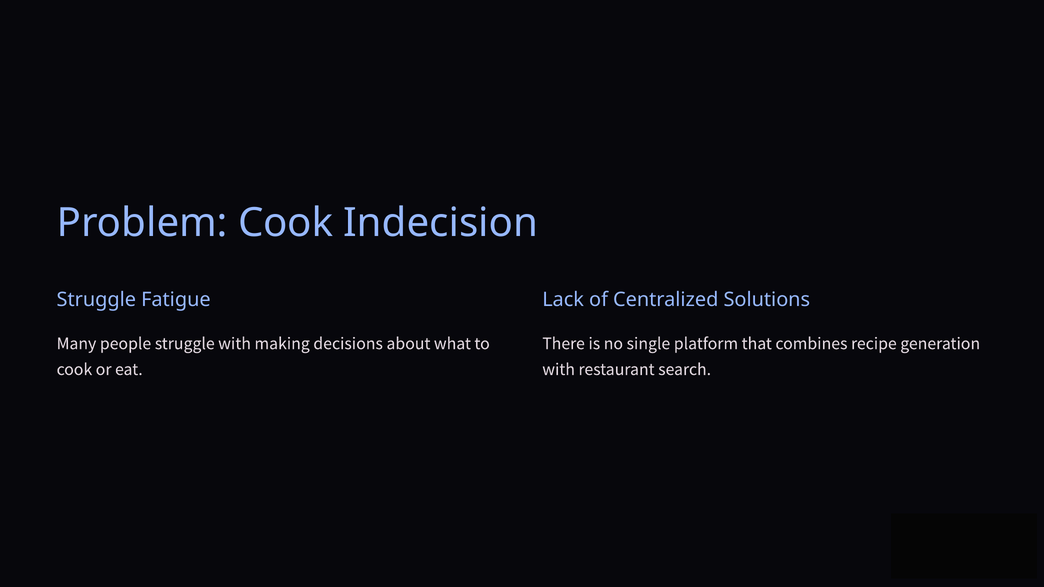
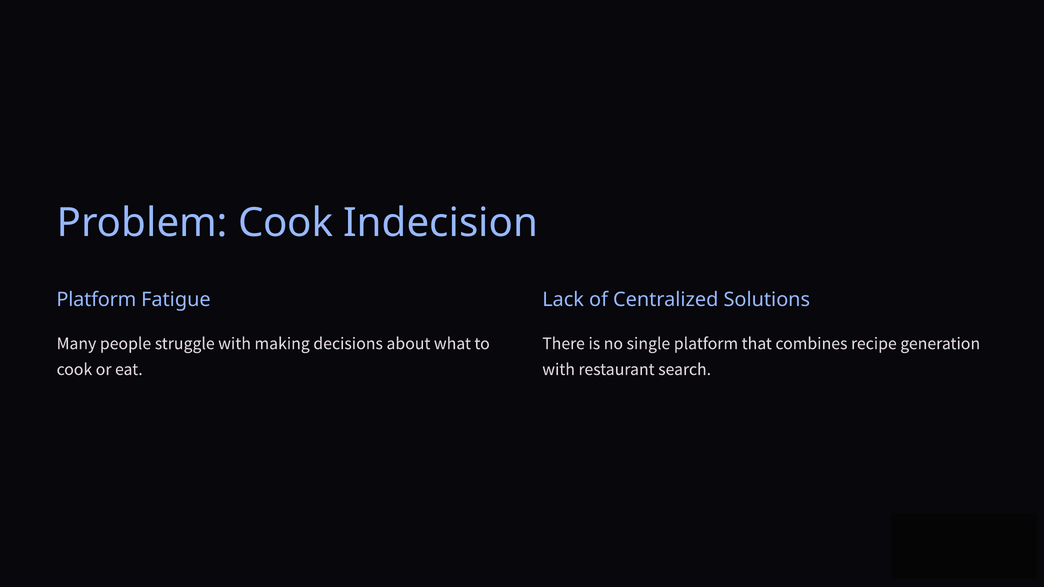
Struggle at (96, 300): Struggle -> Platform
